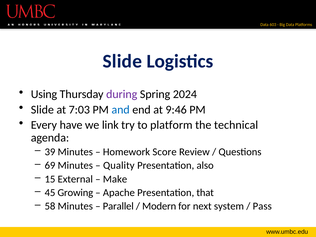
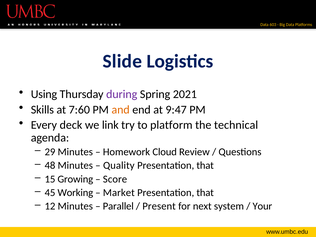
2024: 2024 -> 2021
Slide at (42, 110): Slide -> Skills
7:03: 7:03 -> 7:60
and colour: blue -> orange
9:46: 9:46 -> 9:47
have: have -> deck
39: 39 -> 29
Score: Score -> Cloud
69: 69 -> 48
also at (205, 166): also -> that
External: External -> Growing
Make: Make -> Score
Growing: Growing -> Working
Apache: Apache -> Market
58: 58 -> 12
Modern: Modern -> Present
Pass: Pass -> Your
